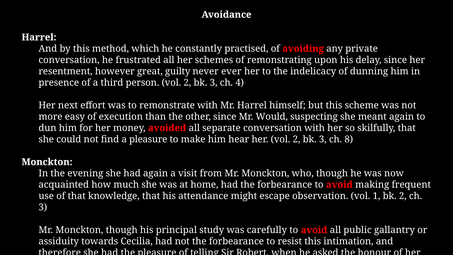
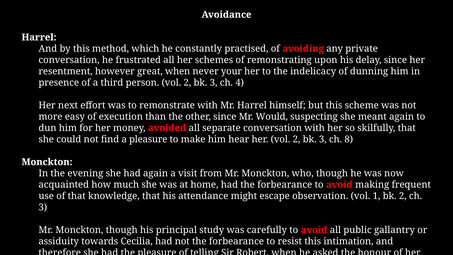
great guilty: guilty -> when
ever: ever -> your
